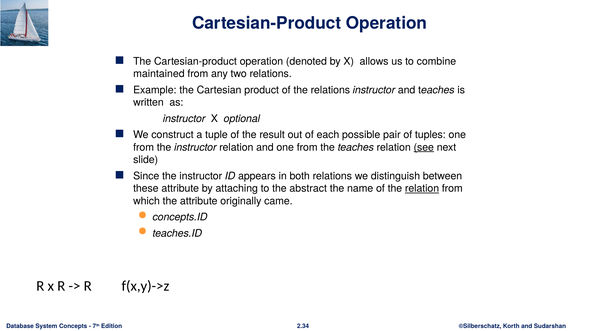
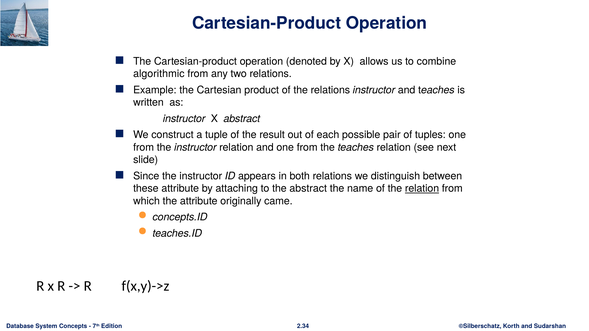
maintained: maintained -> algorithmic
X optional: optional -> abstract
see underline: present -> none
